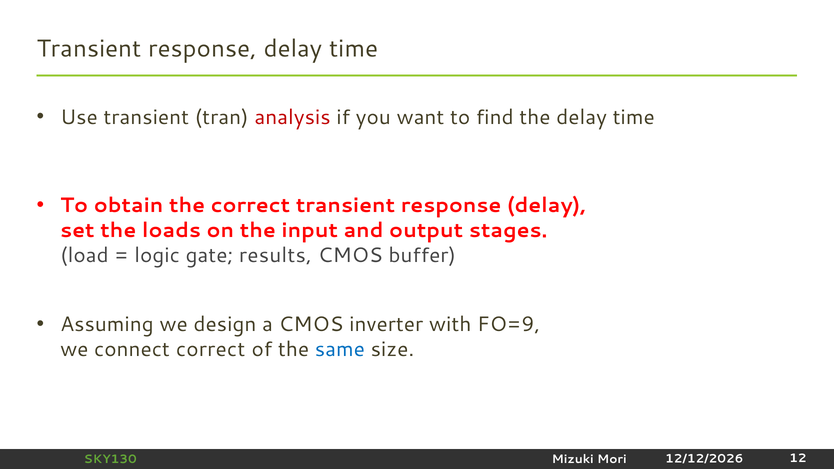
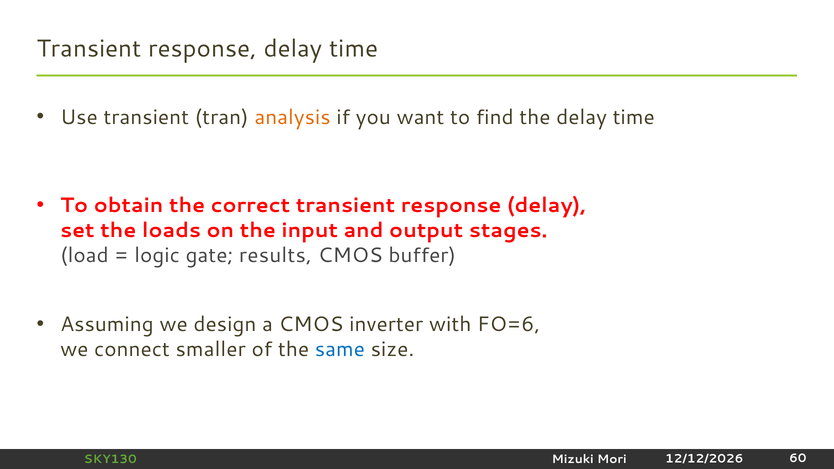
analysis colour: red -> orange
FO=9: FO=9 -> FO=6
connect correct: correct -> smaller
12: 12 -> 60
